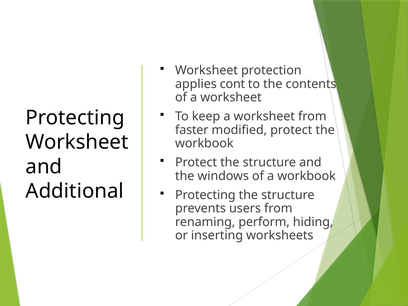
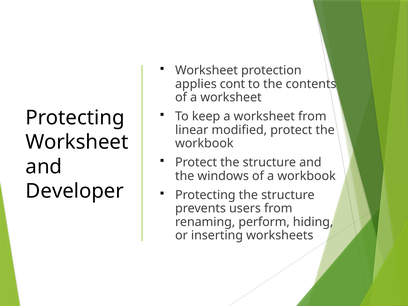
faster: faster -> linear
Additional: Additional -> Developer
